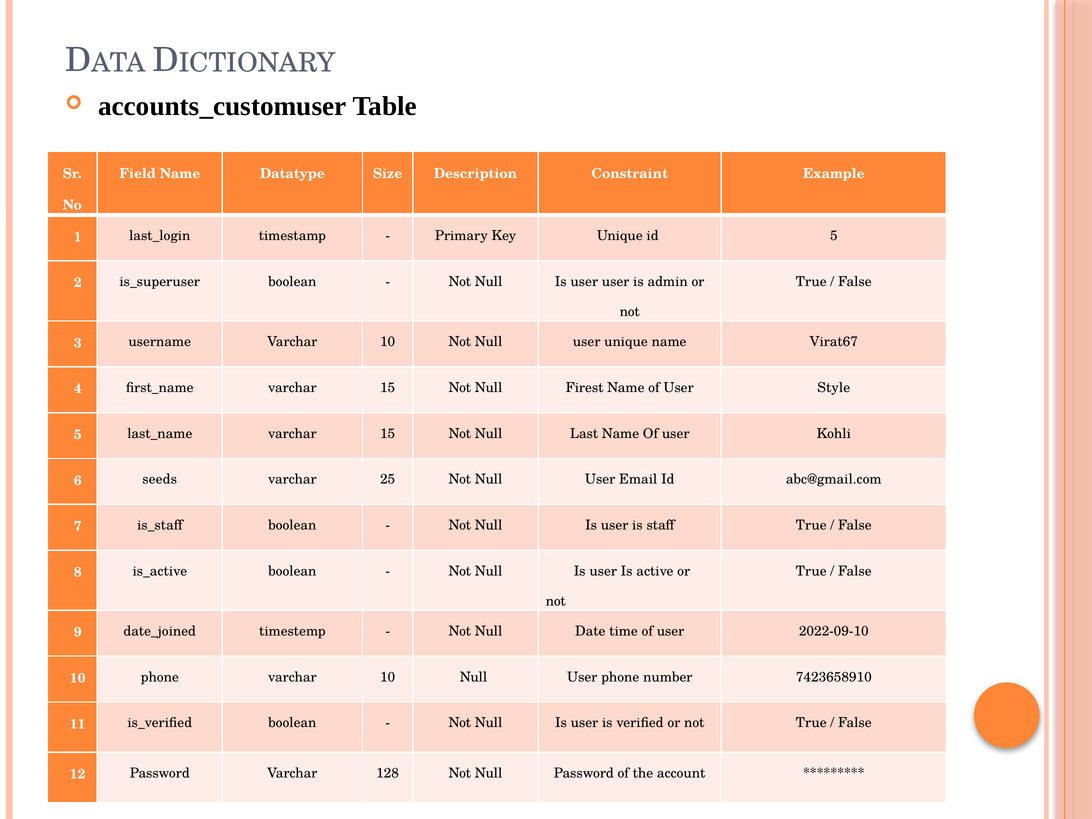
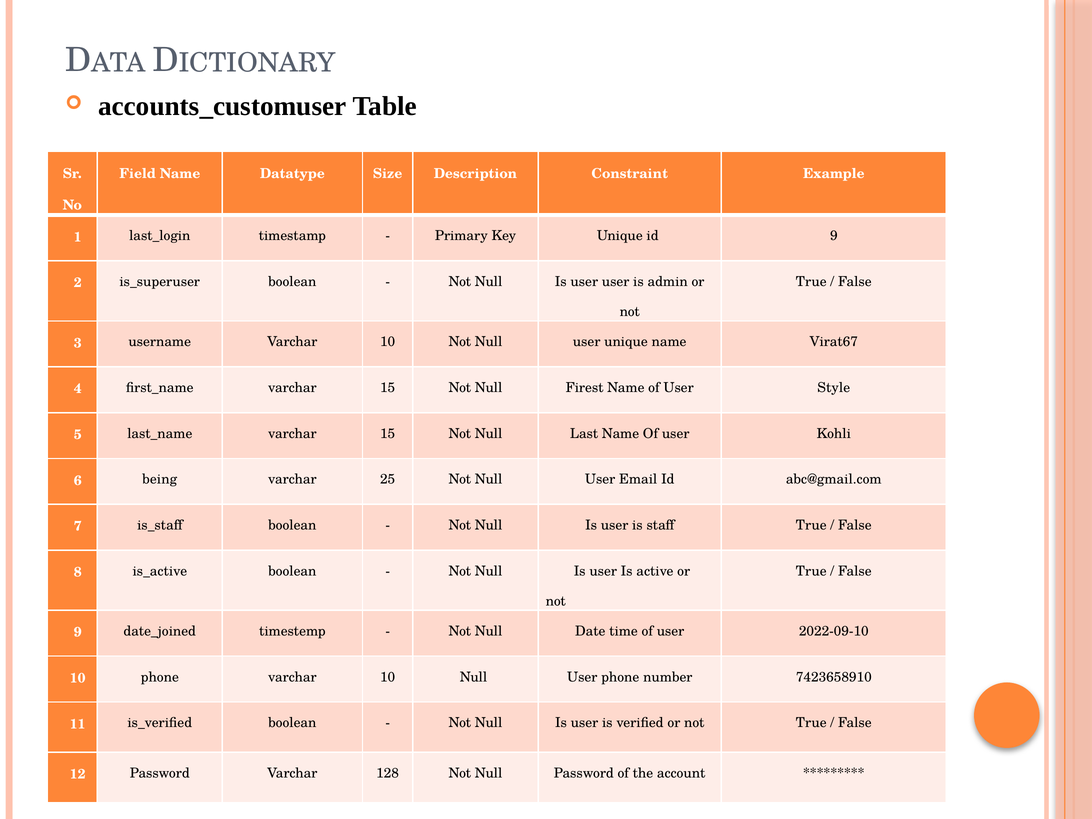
id 5: 5 -> 9
seeds: seeds -> being
